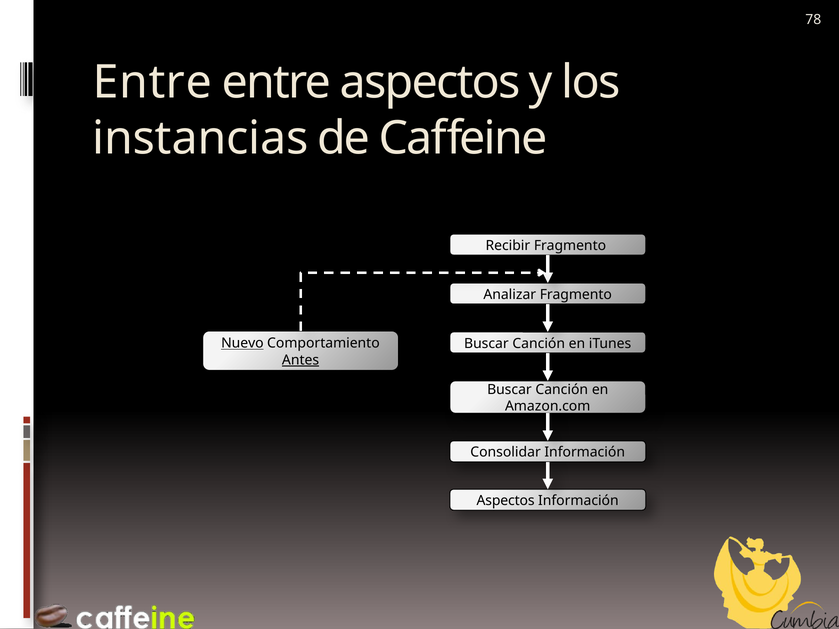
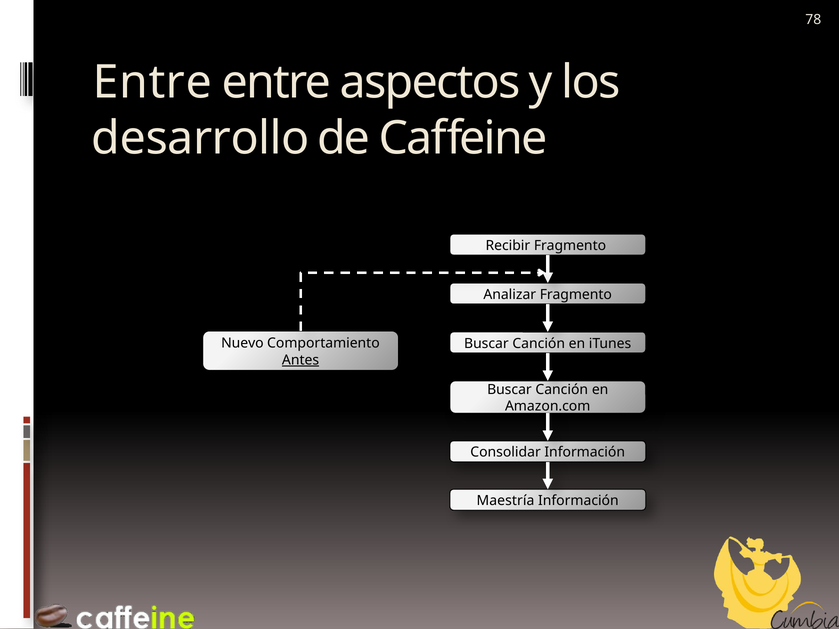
instancias: instancias -> desarrollo
Nuevo underline: present -> none
Aspectos at (506, 501): Aspectos -> Maestría
